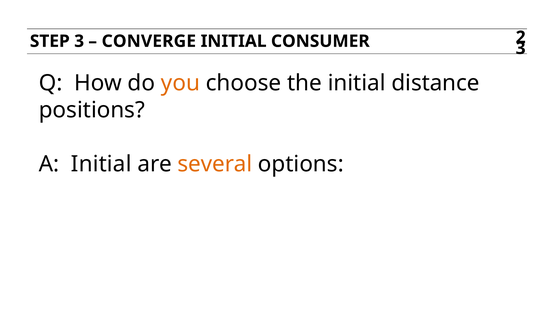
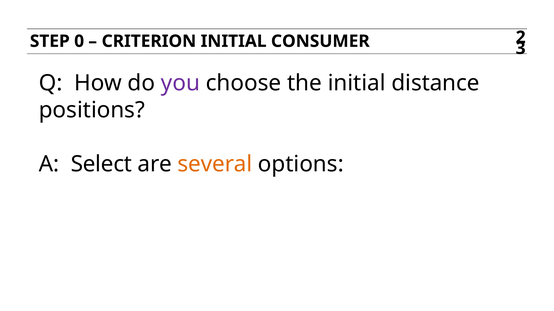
STEP 3: 3 -> 0
CONVERGE: CONVERGE -> CRITERION
you colour: orange -> purple
A Initial: Initial -> Select
